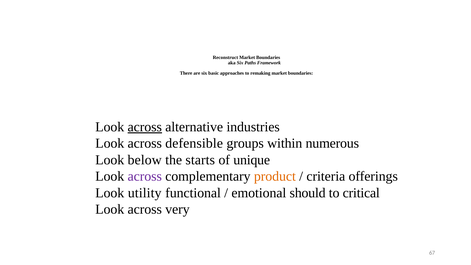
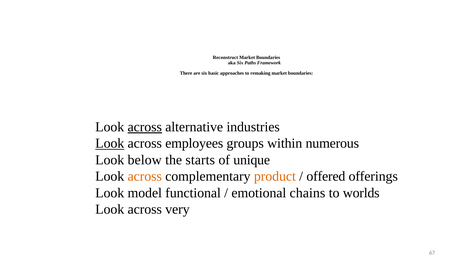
Look at (110, 143) underline: none -> present
defensible: defensible -> employees
across at (145, 176) colour: purple -> orange
criteria: criteria -> offered
utility: utility -> model
should: should -> chains
critical: critical -> worlds
